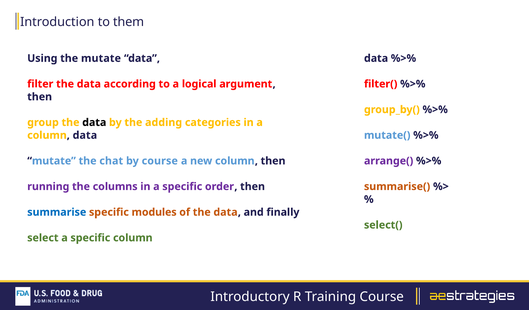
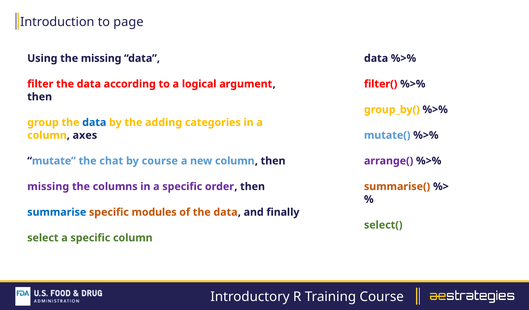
them: them -> page
the mutate: mutate -> missing
data at (94, 122) colour: black -> blue
column data: data -> axes
running at (48, 186): running -> missing
